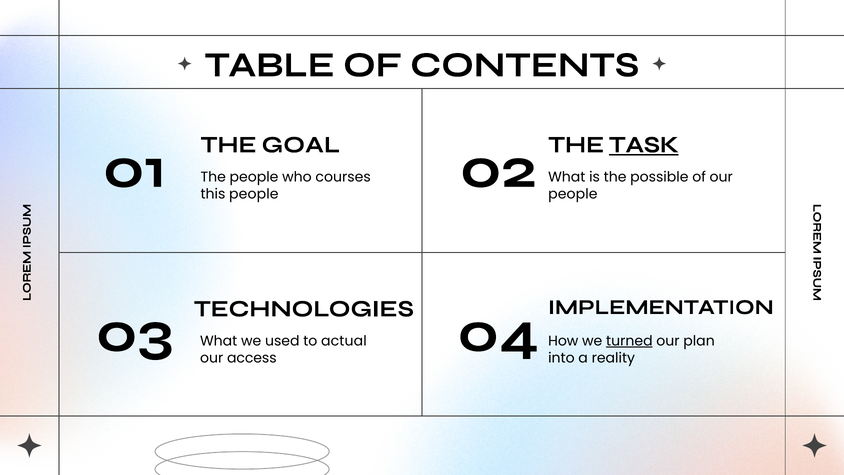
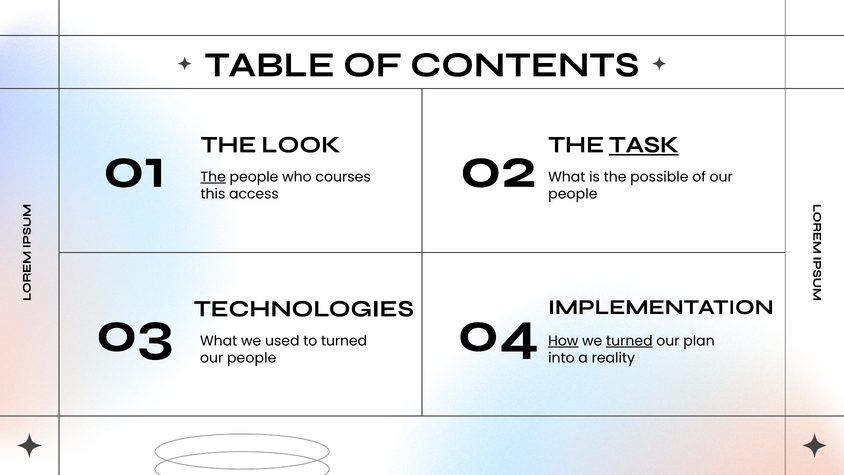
GOAL: GOAL -> LOOK
The at (213, 177) underline: none -> present
this people: people -> access
to actual: actual -> turned
How underline: none -> present
access at (252, 358): access -> people
